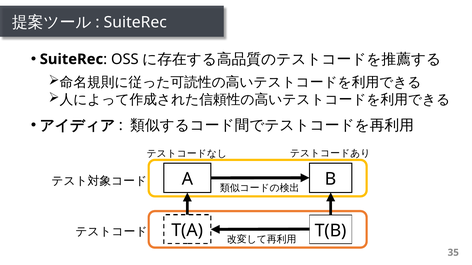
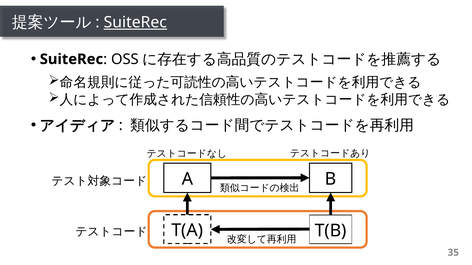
SuiteRec at (135, 23) underline: none -> present
